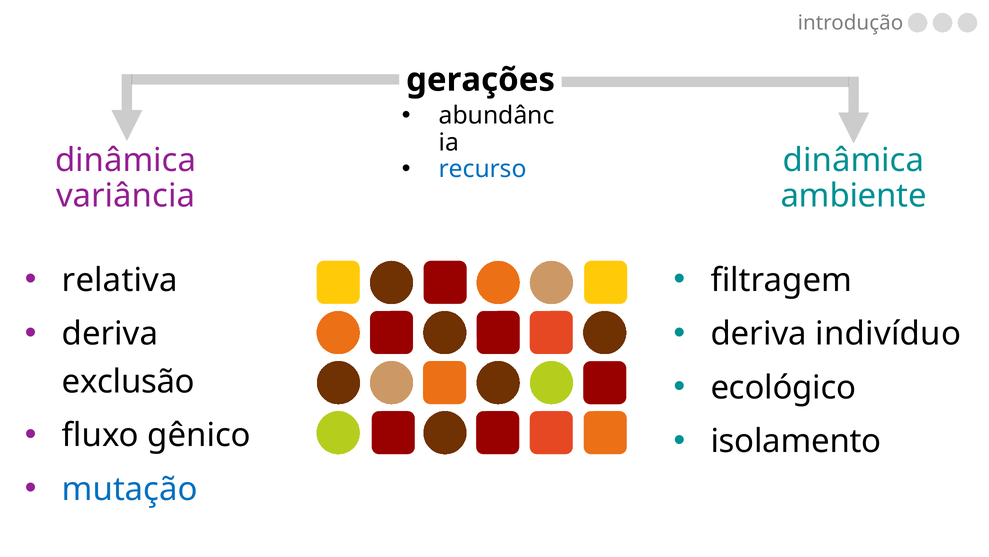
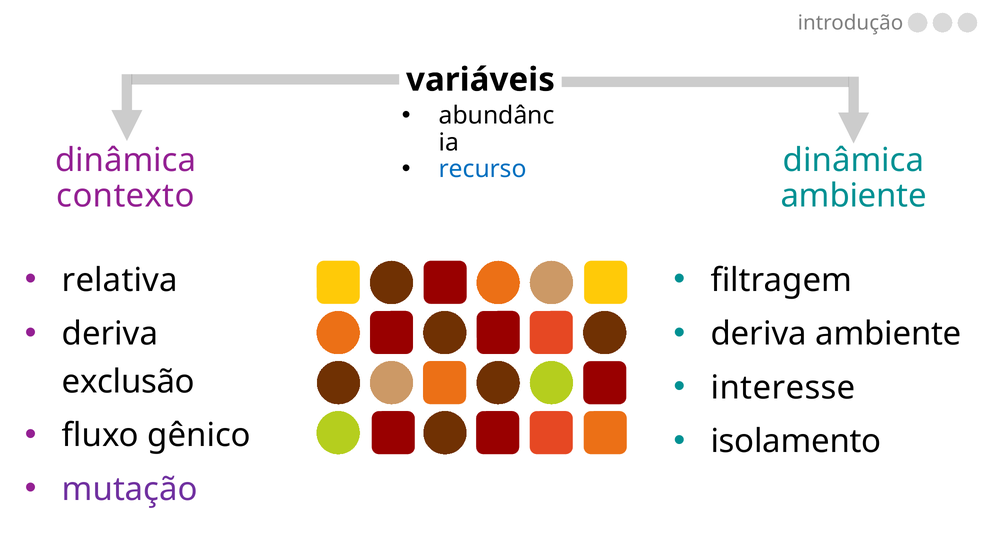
gerações: gerações -> variáveis
variância: variância -> contexto
deriva indivíduo: indivíduo -> ambiente
ecológico: ecológico -> interesse
mutação colour: blue -> purple
